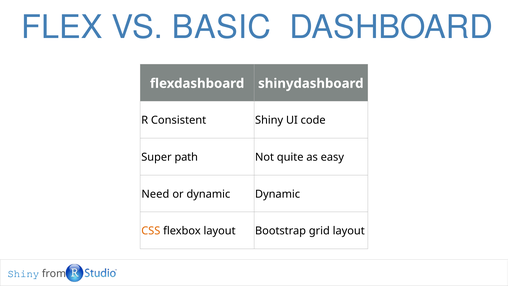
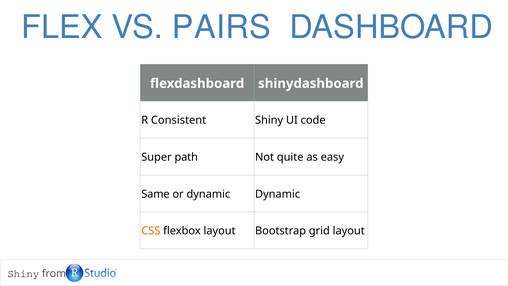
BASIC: BASIC -> PAIRS
Need: Need -> Same
Shiny at (23, 273) colour: blue -> black
